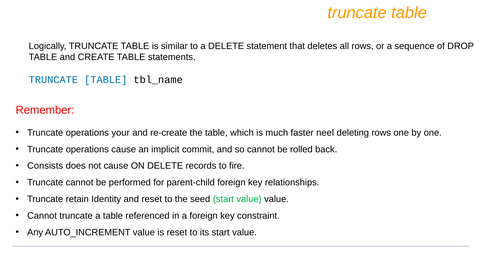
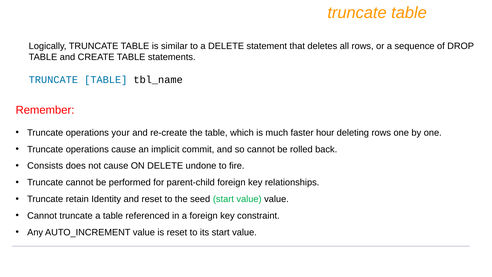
neel: neel -> hour
records: records -> undone
